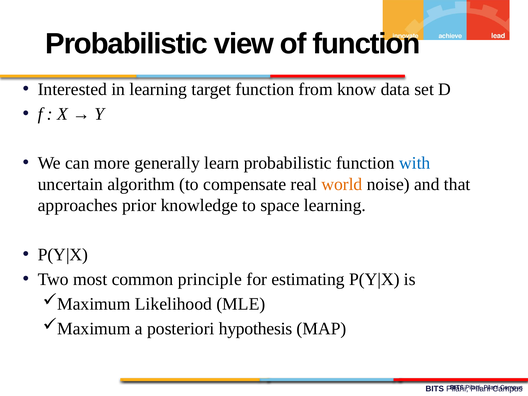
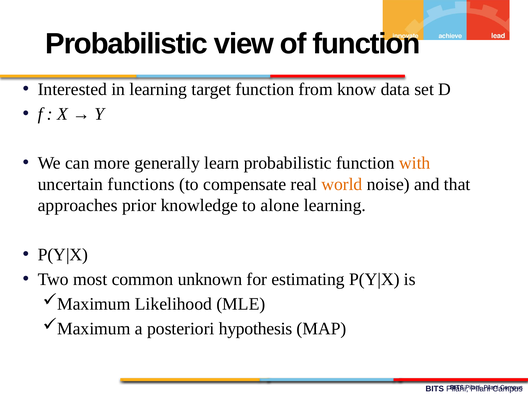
with colour: blue -> orange
algorithm: algorithm -> functions
space: space -> alone
principle: principle -> unknown
